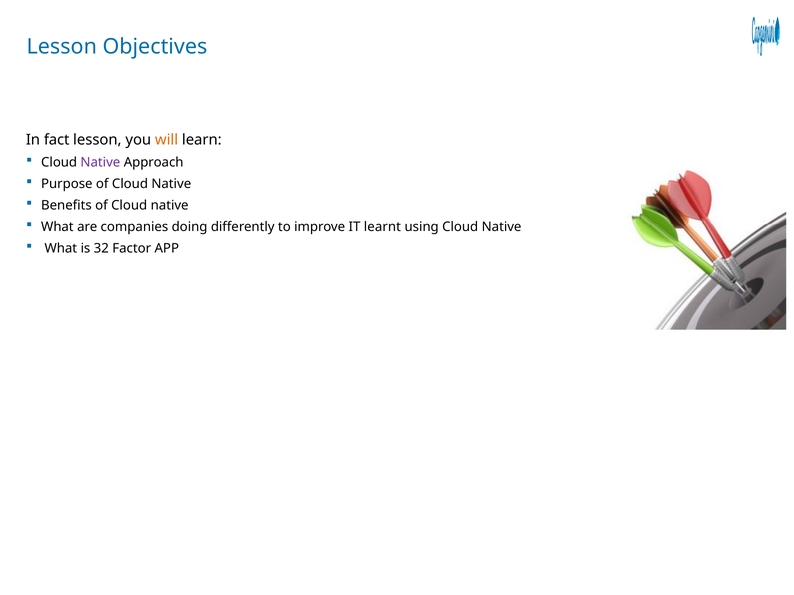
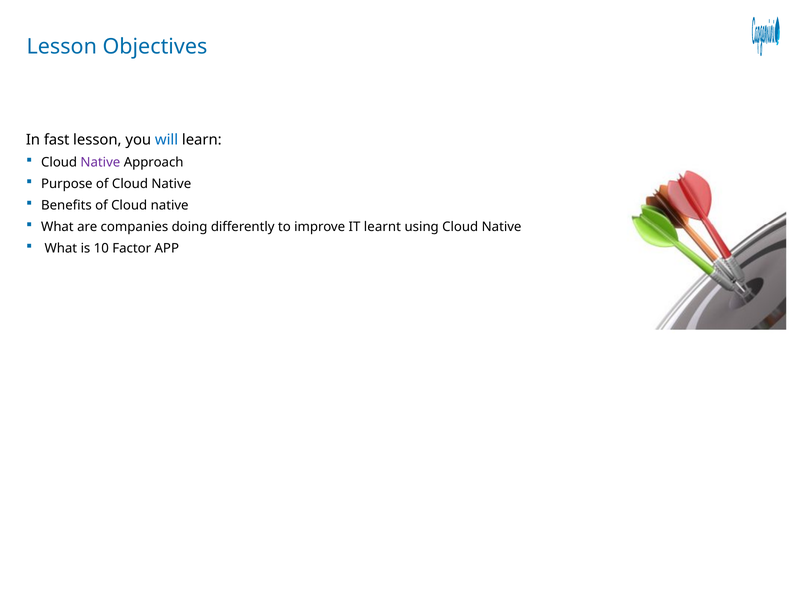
fact: fact -> fast
will colour: orange -> blue
32: 32 -> 10
